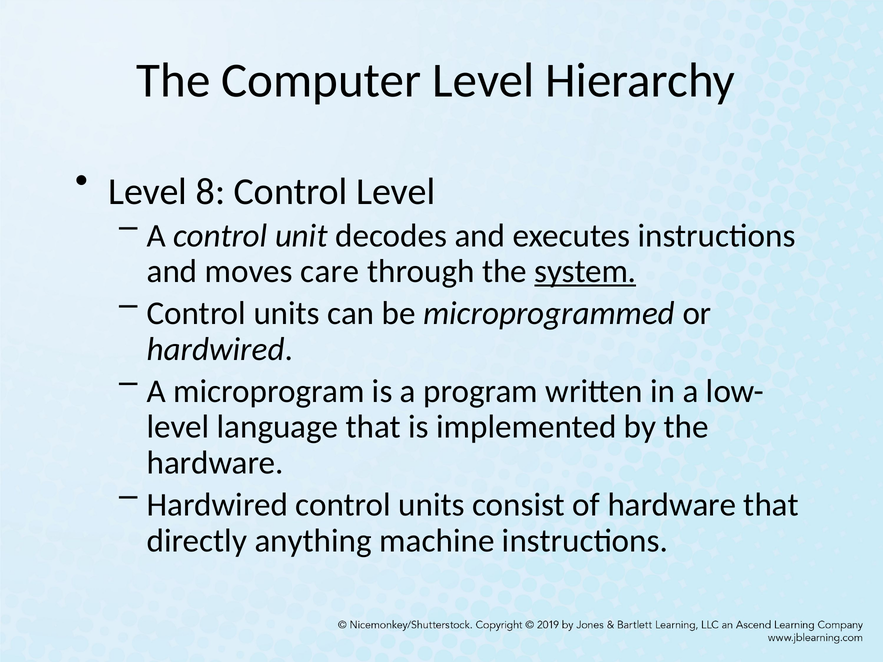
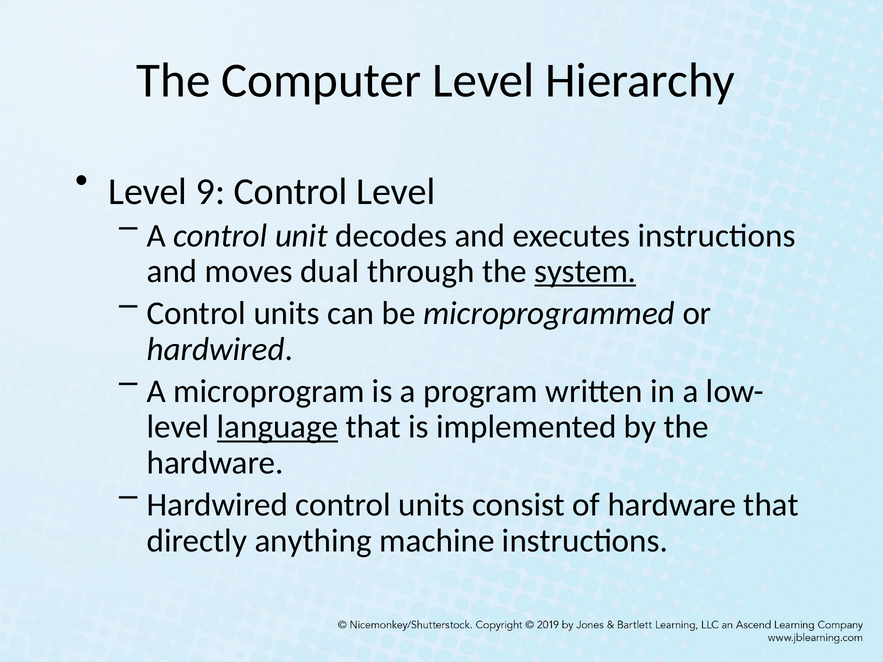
8: 8 -> 9
care: care -> dual
language underline: none -> present
